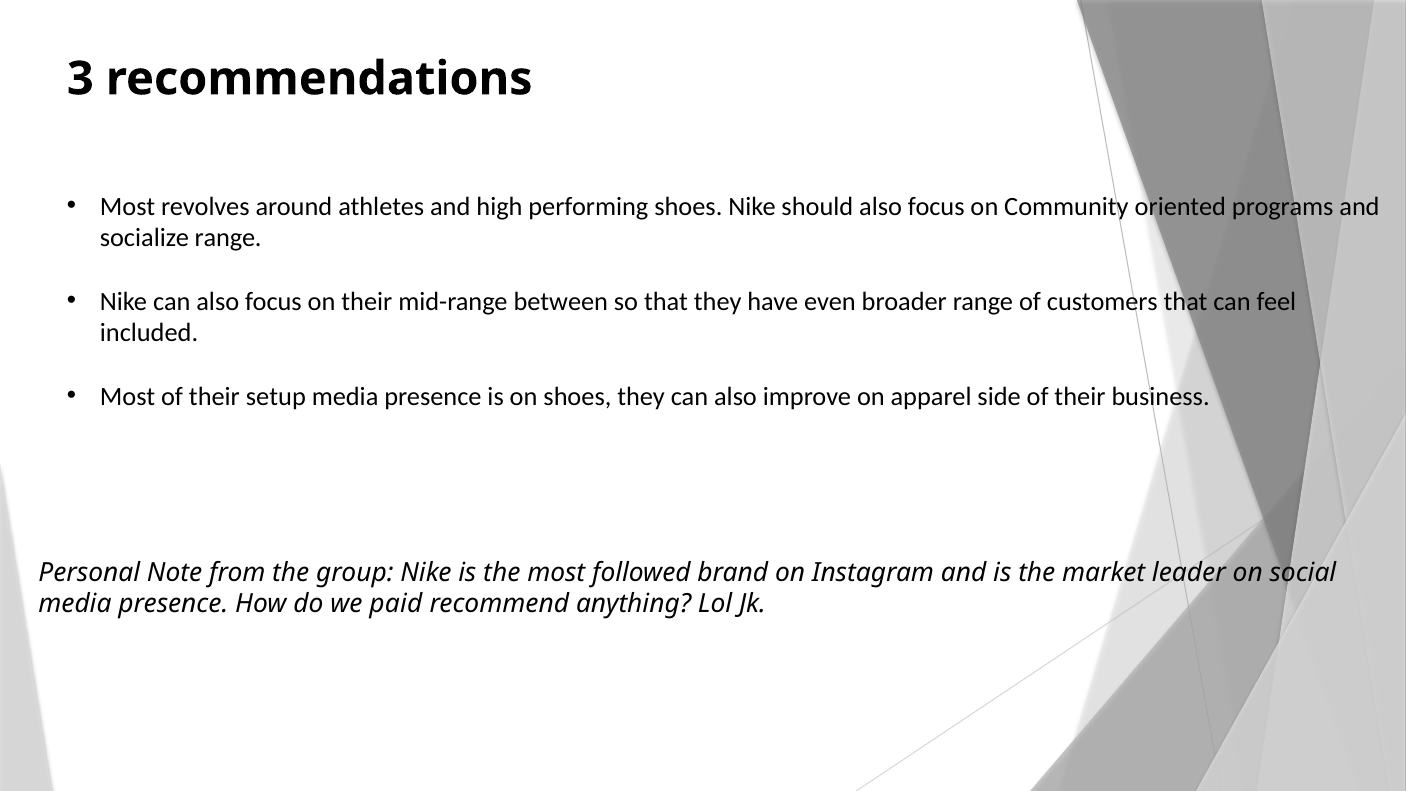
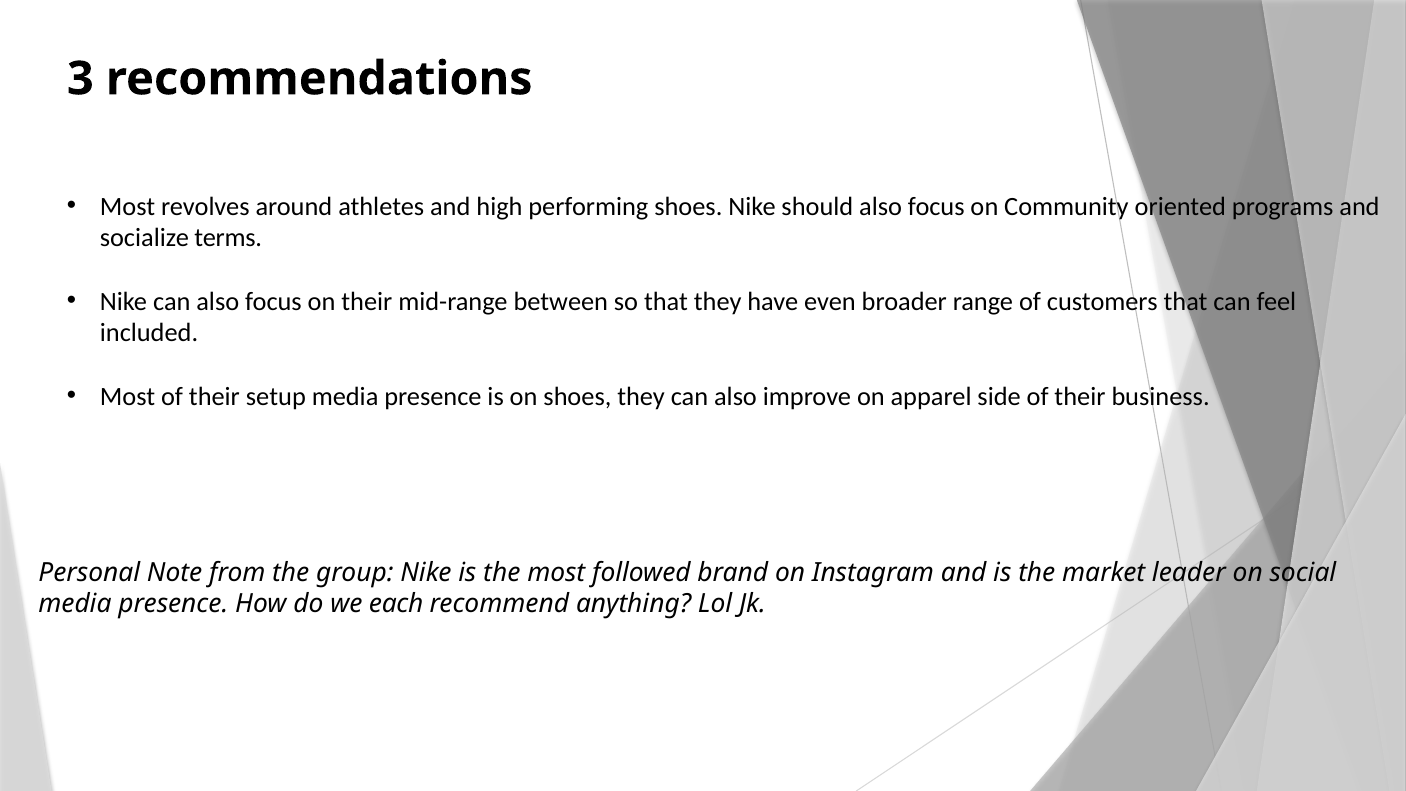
socialize range: range -> terms
paid: paid -> each
